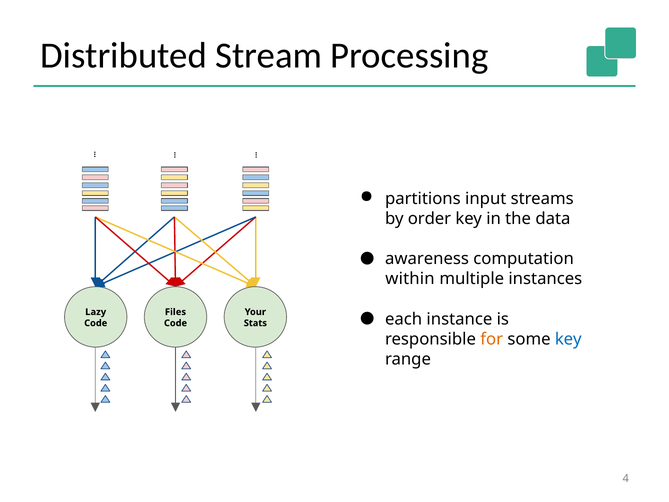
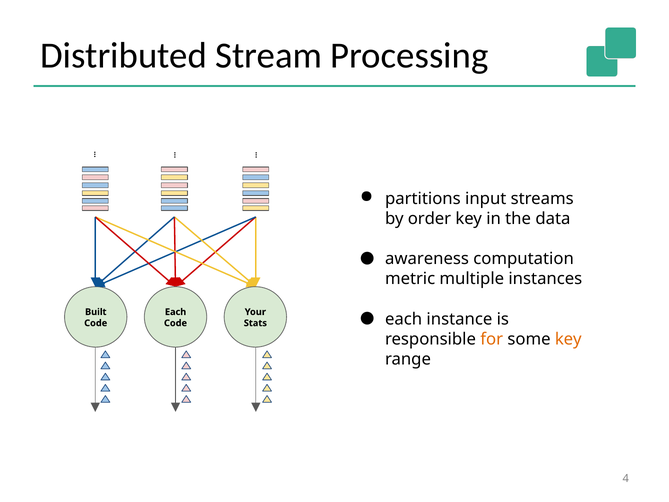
within: within -> metric
Lazy: Lazy -> Built
Files at (175, 312): Files -> Each
key at (568, 339) colour: blue -> orange
